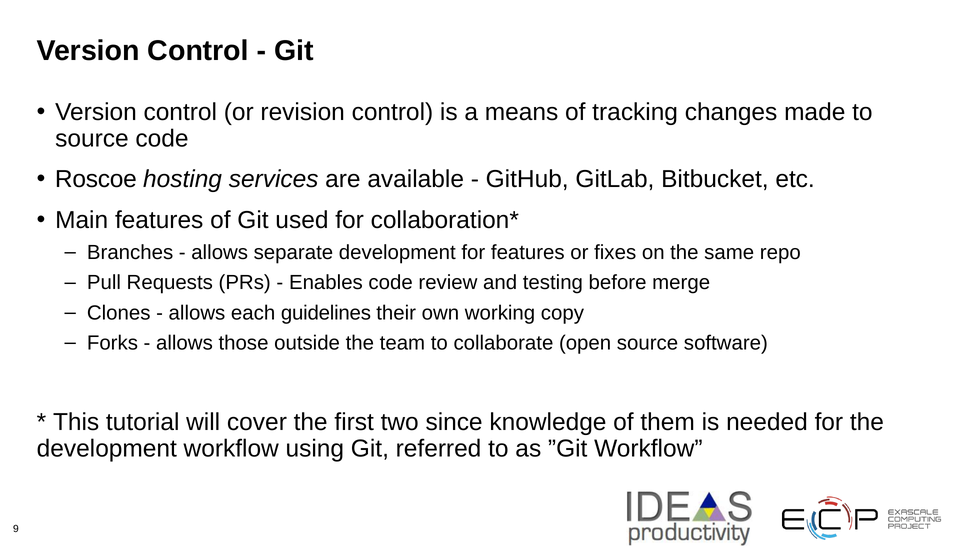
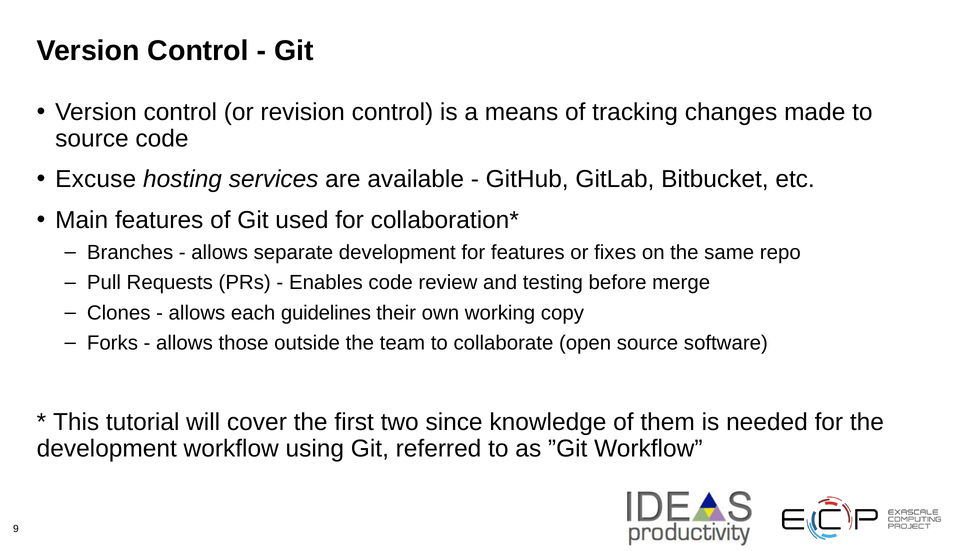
Roscoe: Roscoe -> Excuse
